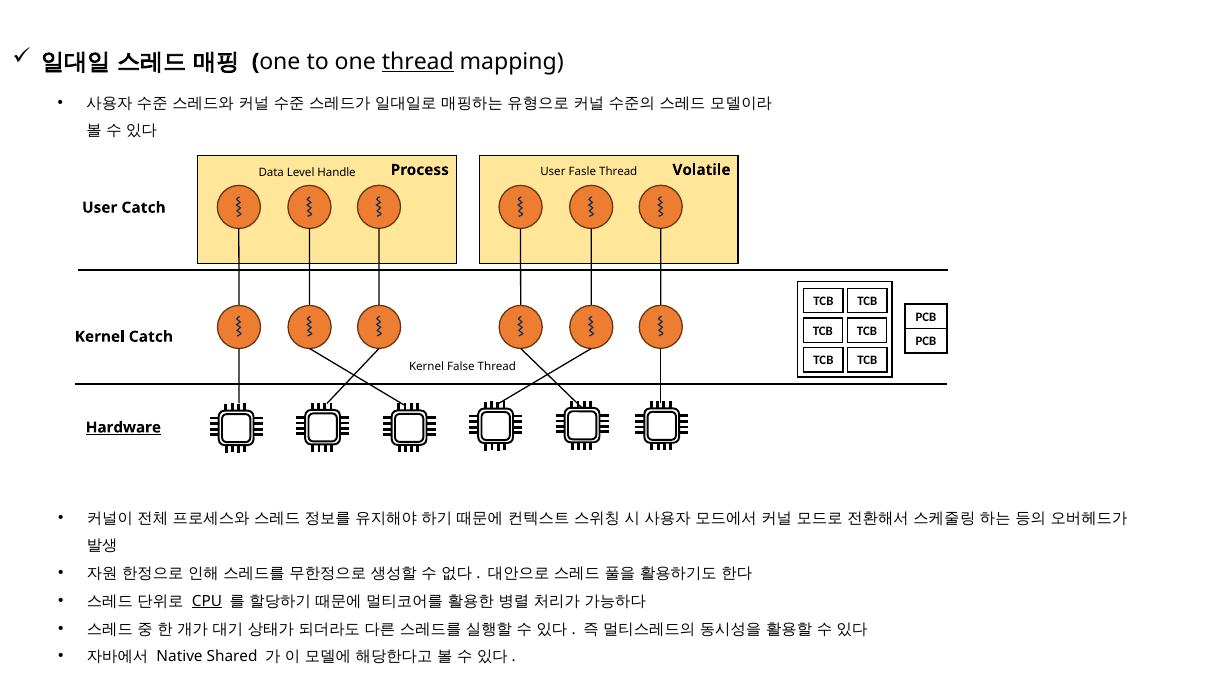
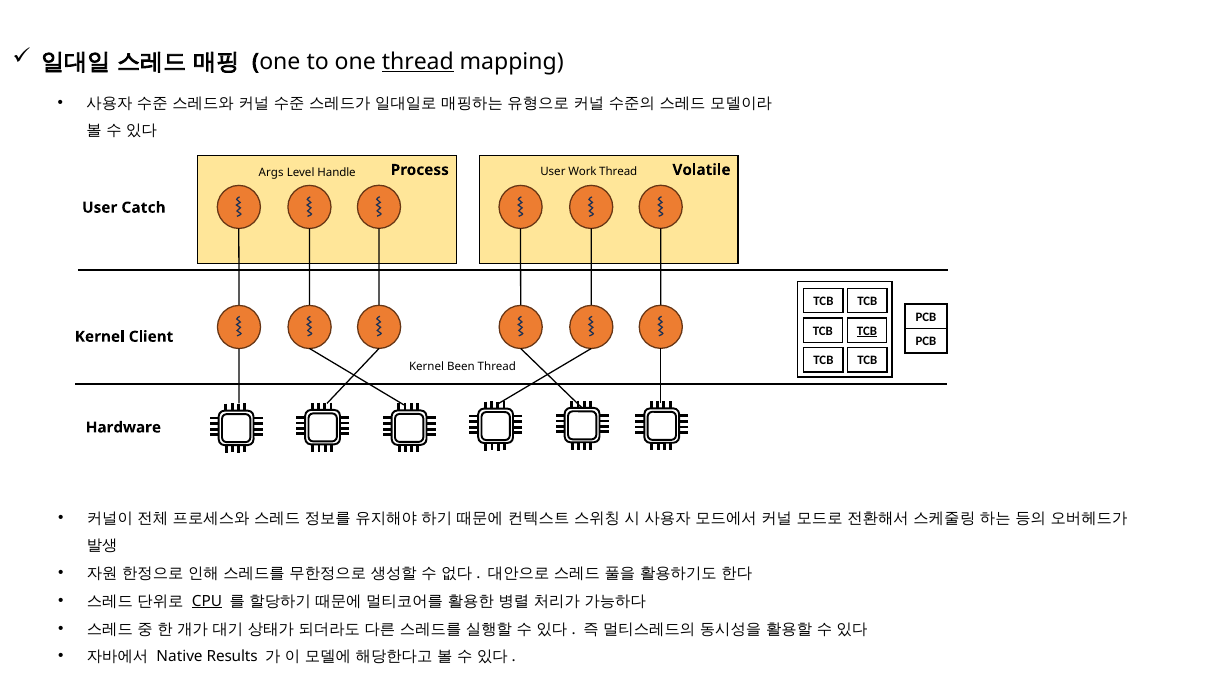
Data: Data -> Args
Fasle: Fasle -> Work
TCB at (867, 331) underline: none -> present
Kernel Catch: Catch -> Client
False: False -> Been
Hardware underline: present -> none
Shared: Shared -> Results
